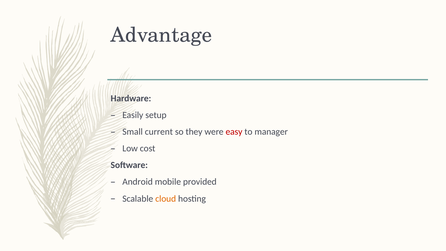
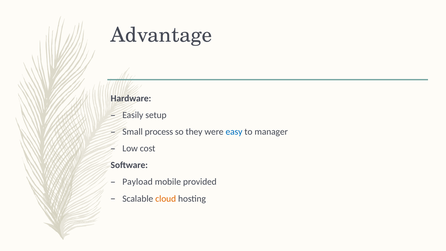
current: current -> process
easy colour: red -> blue
Android: Android -> Payload
